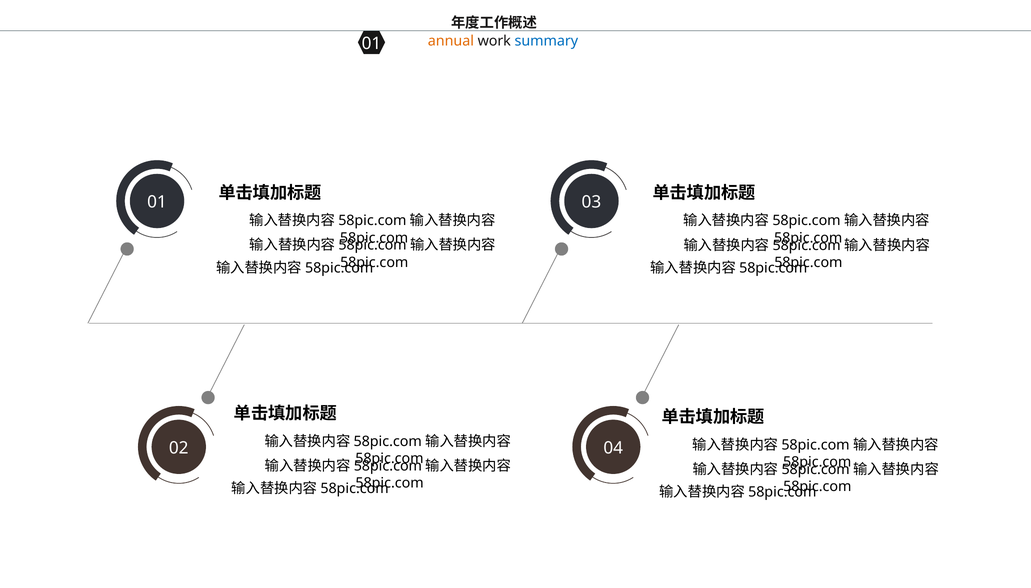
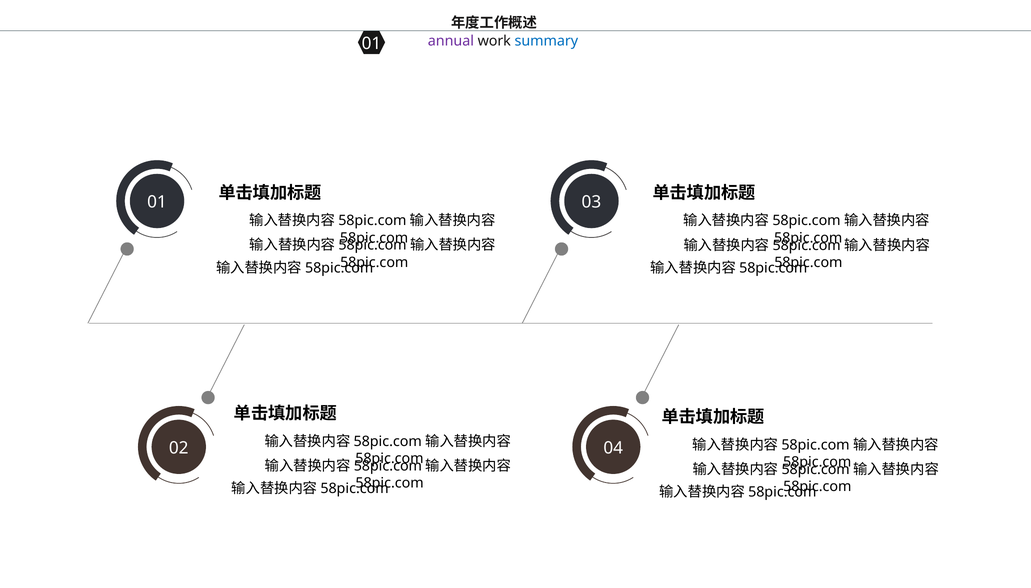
annual colour: orange -> purple
